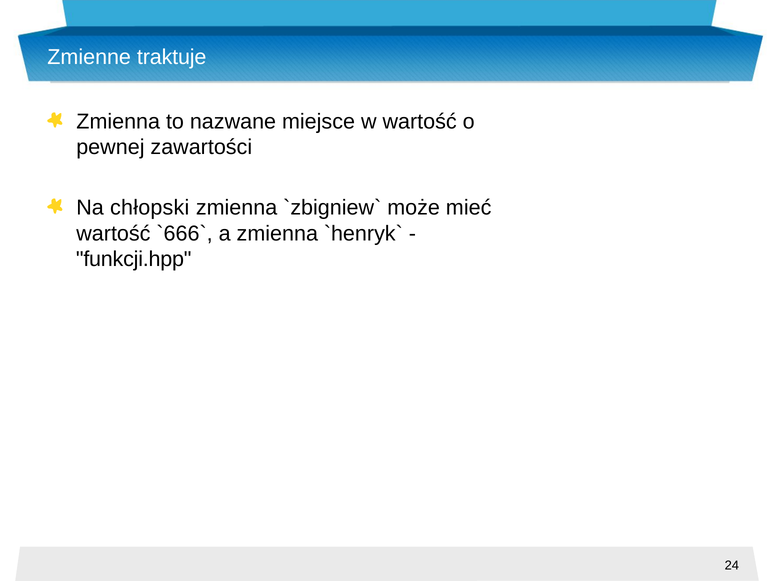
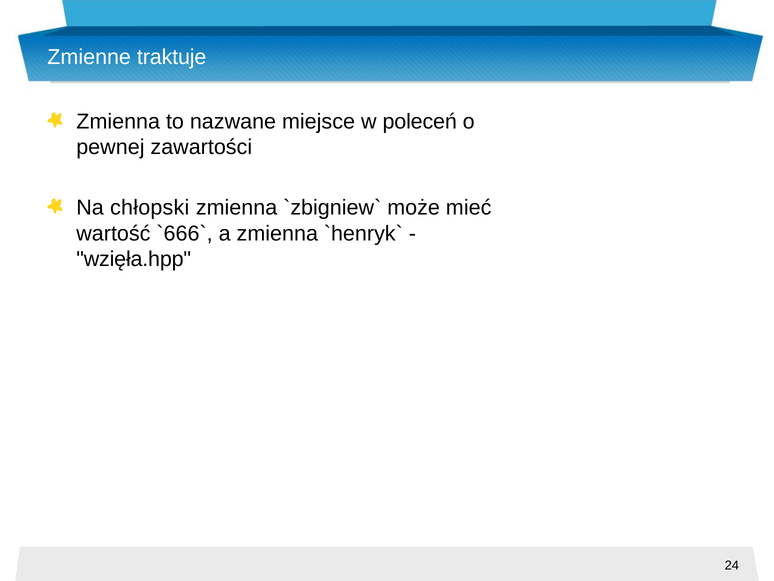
w wartość: wartość -> poleceń
funkcji.hpp: funkcji.hpp -> wzięła.hpp
